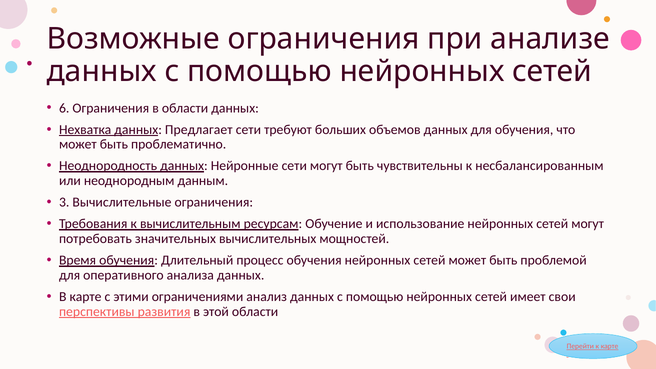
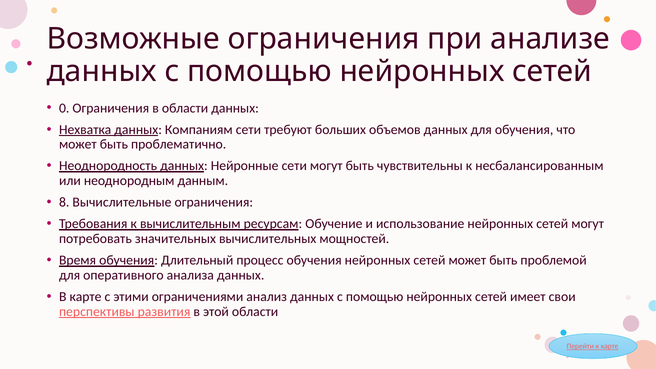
6: 6 -> 0
Предлагает: Предлагает -> Компаниям
3: 3 -> 8
